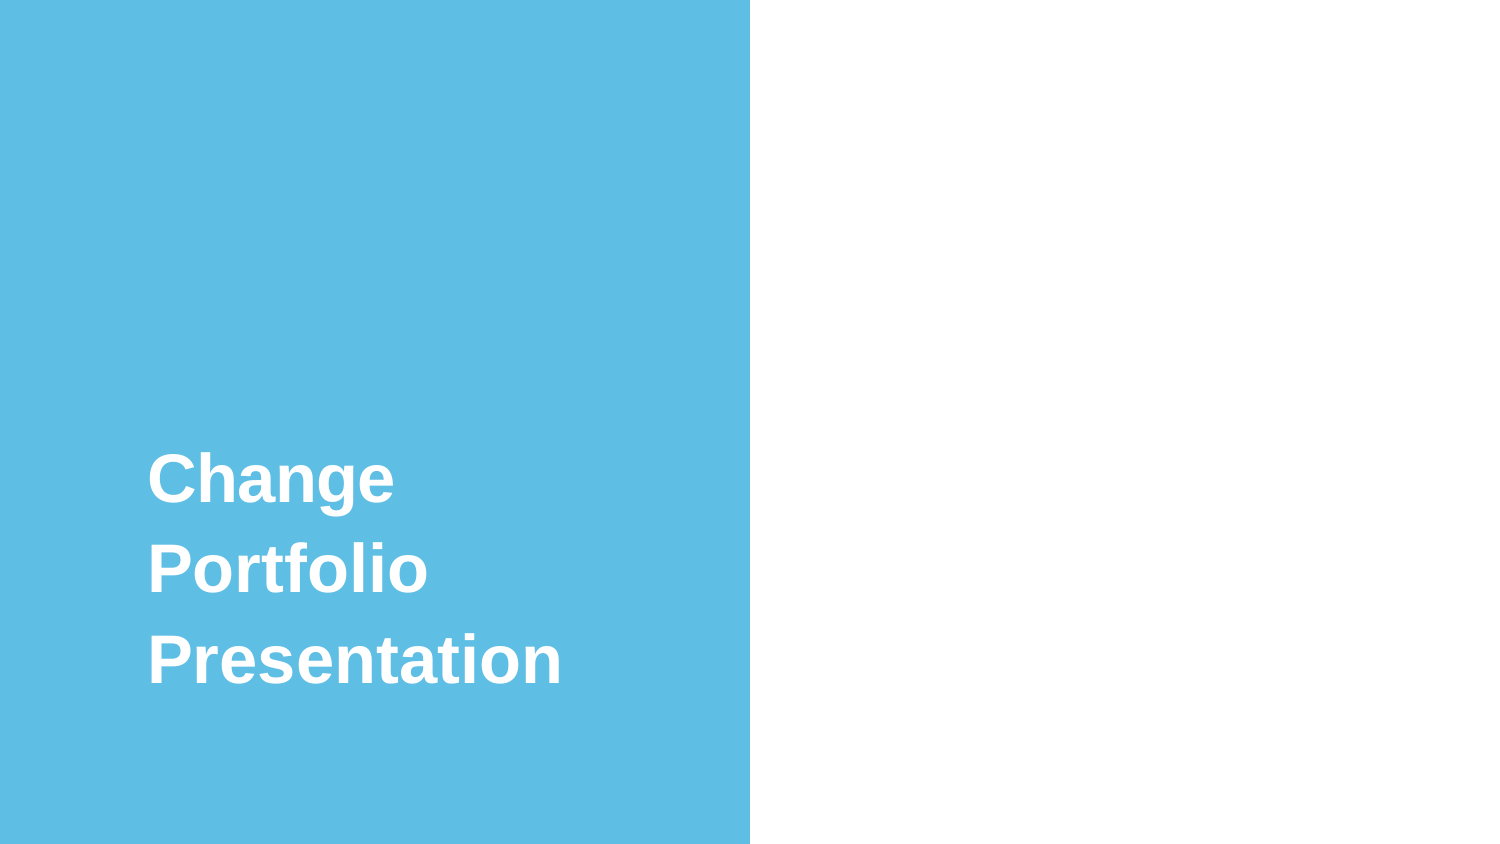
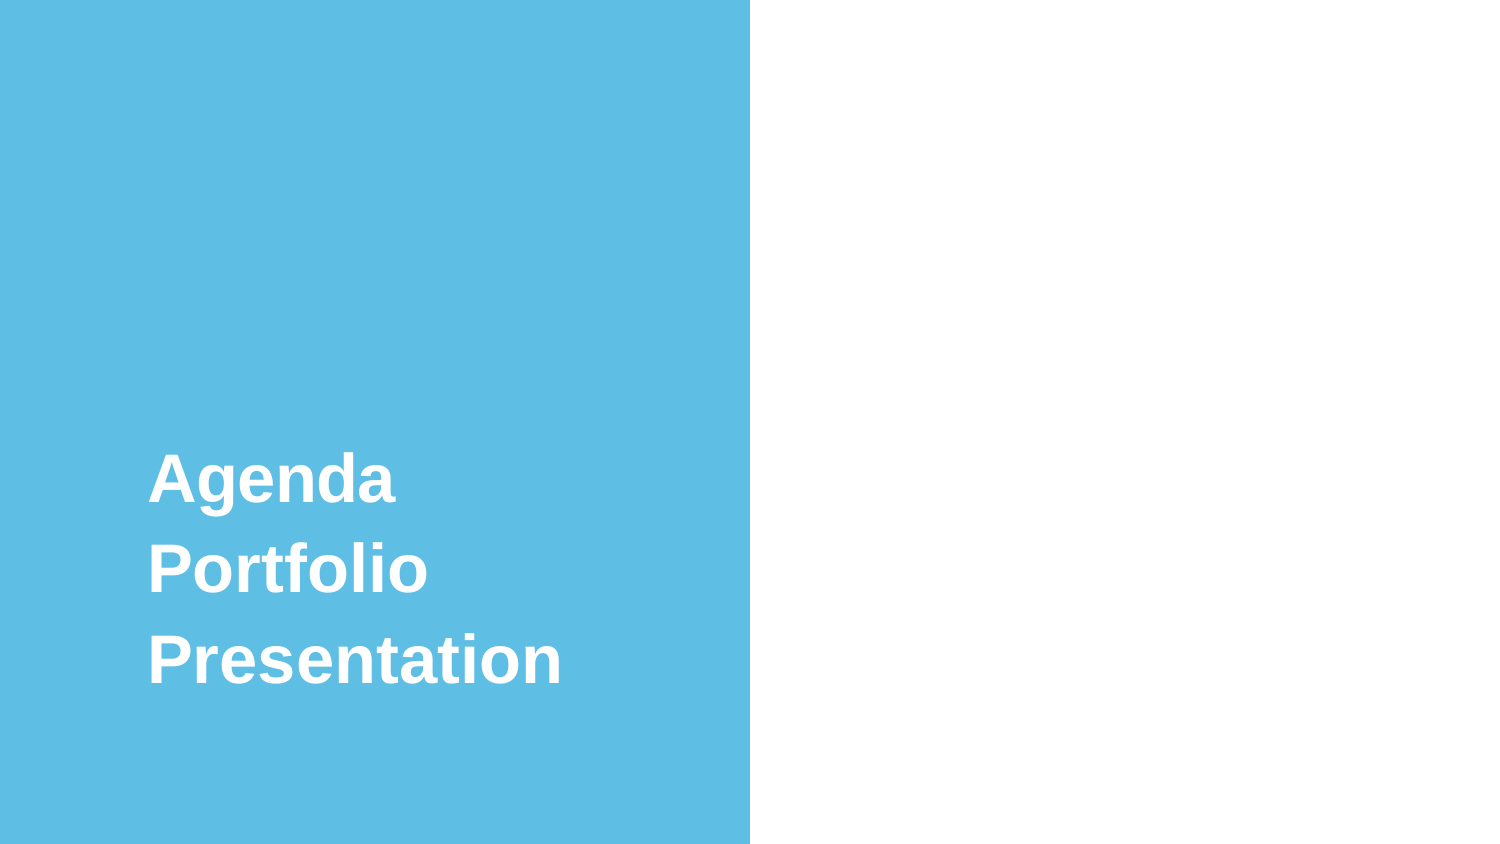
Change at (272, 479): Change -> Agenda
